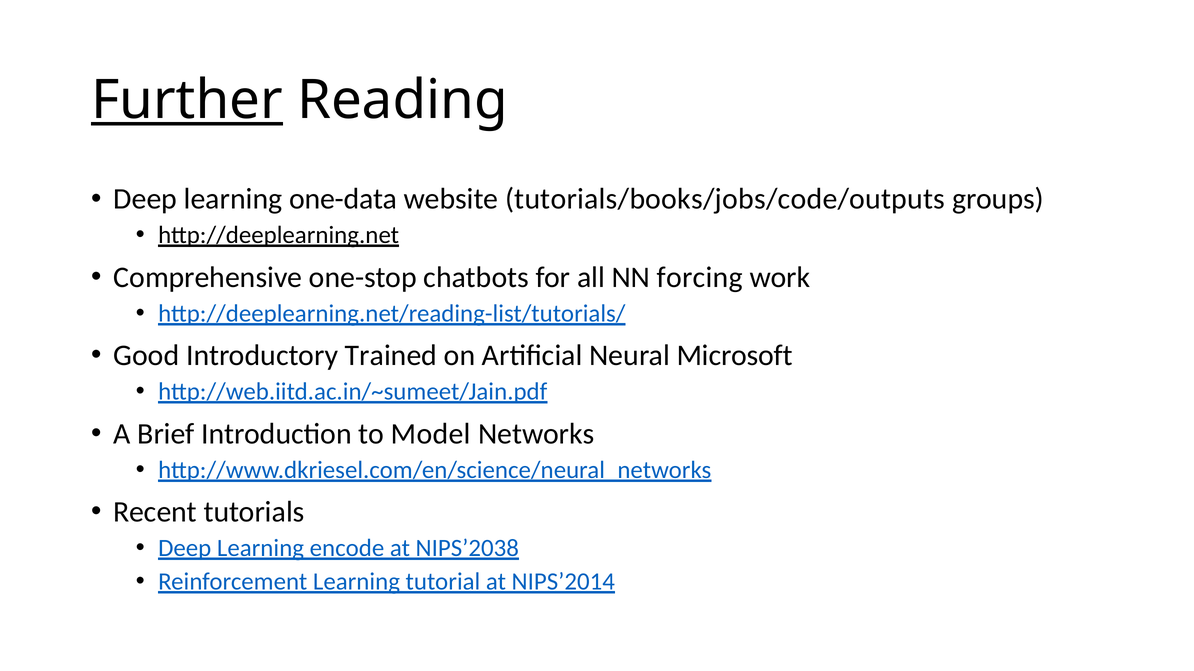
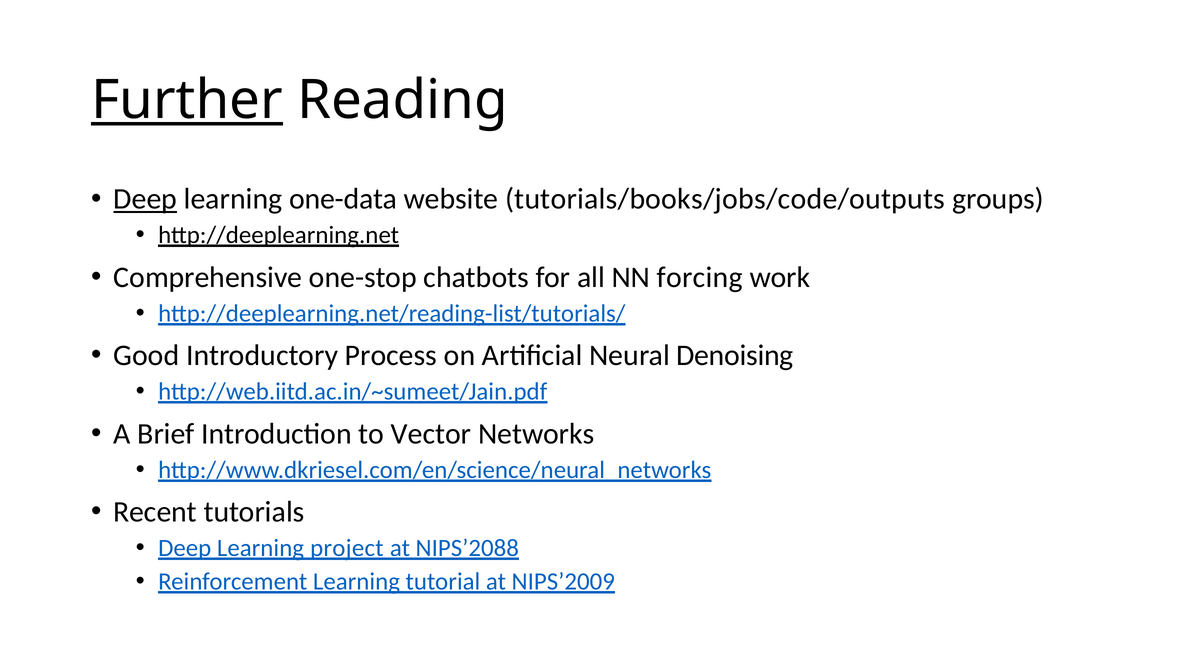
Deep at (145, 199) underline: none -> present
Trained: Trained -> Process
Microsoft: Microsoft -> Denoising
Model: Model -> Vector
encode: encode -> project
NIPS’2038: NIPS’2038 -> NIPS’2088
NIPS’2014: NIPS’2014 -> NIPS’2009
